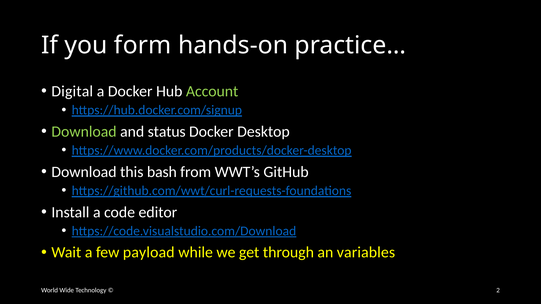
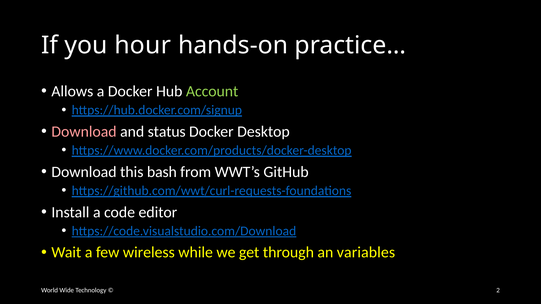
form: form -> hour
Digital: Digital -> Allows
Download at (84, 132) colour: light green -> pink
payload: payload -> wireless
